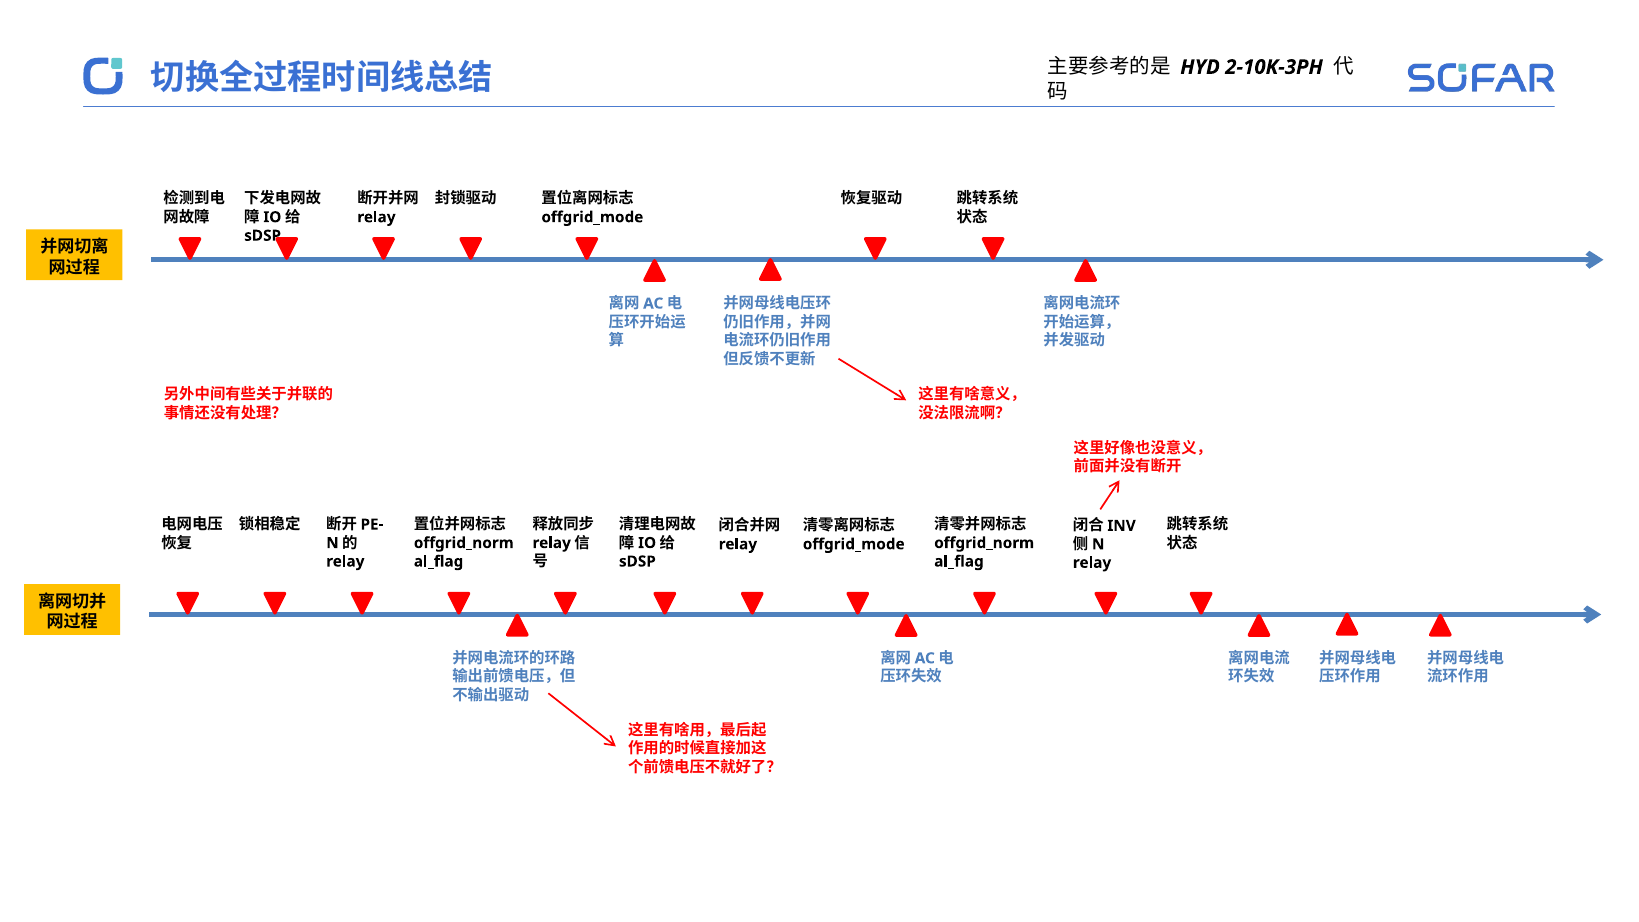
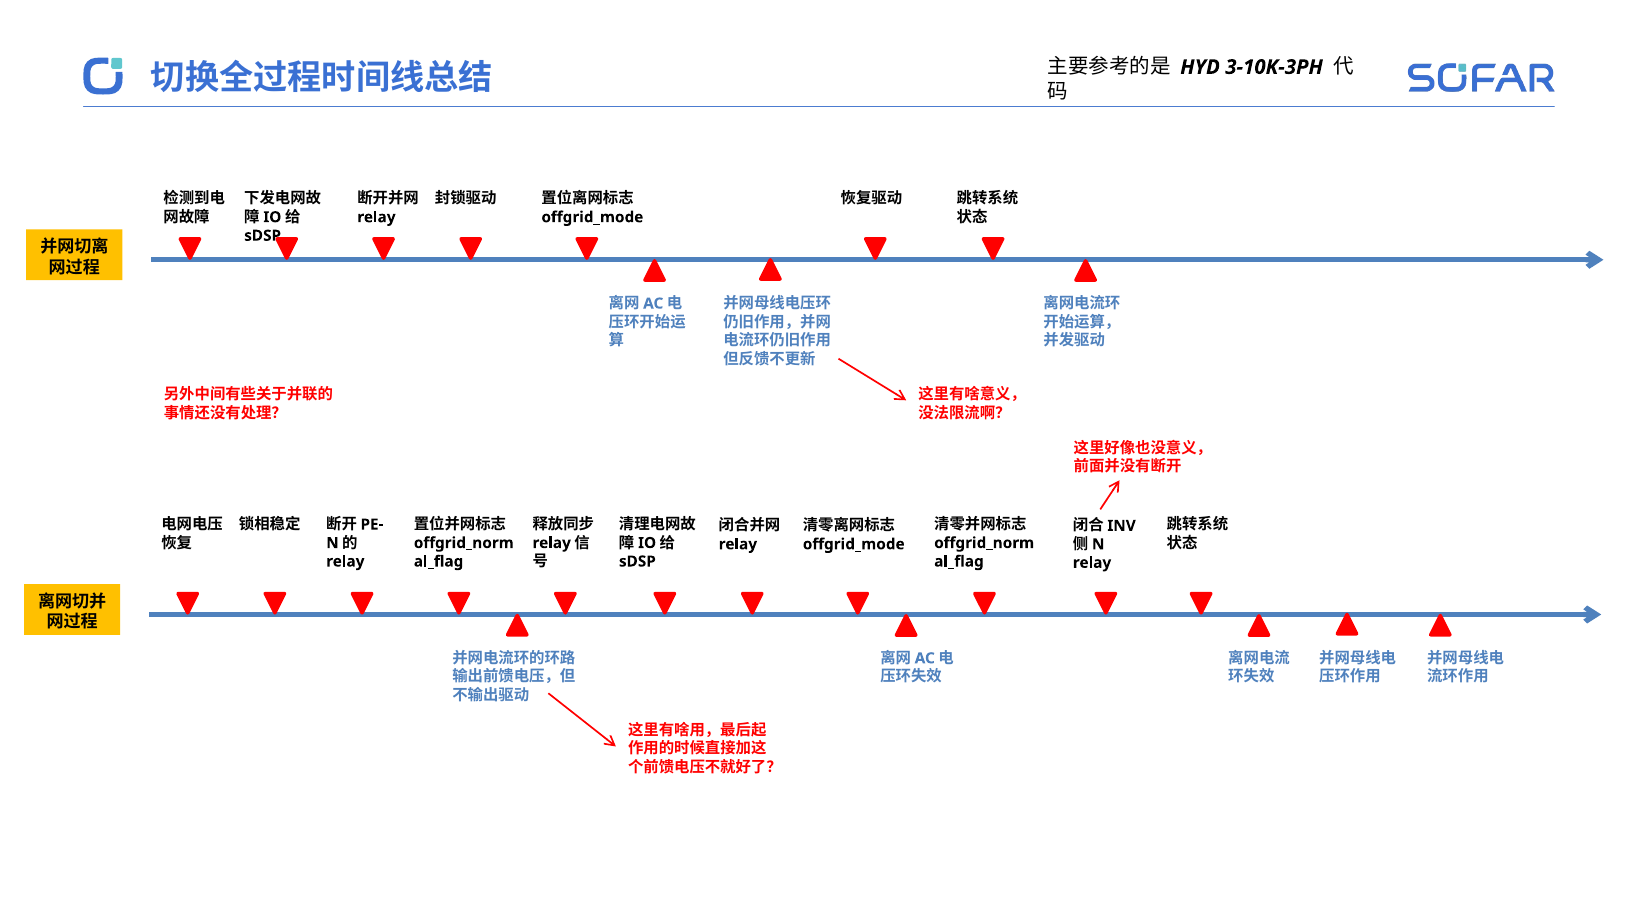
2-10K-3PH: 2-10K-3PH -> 3-10K-3PH
